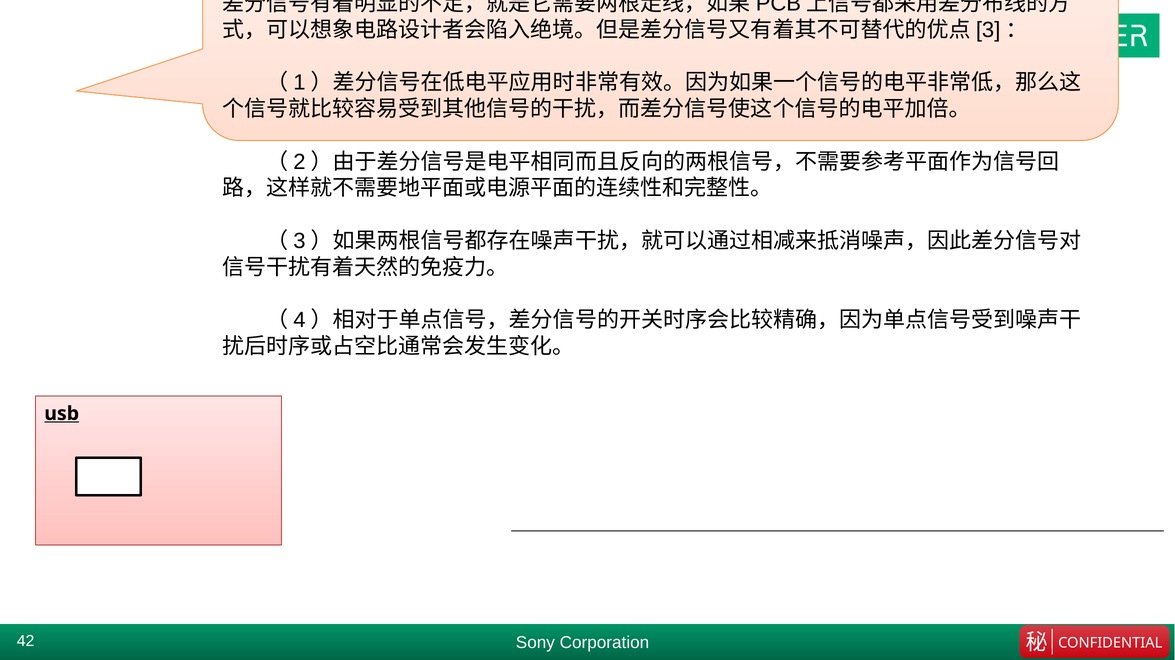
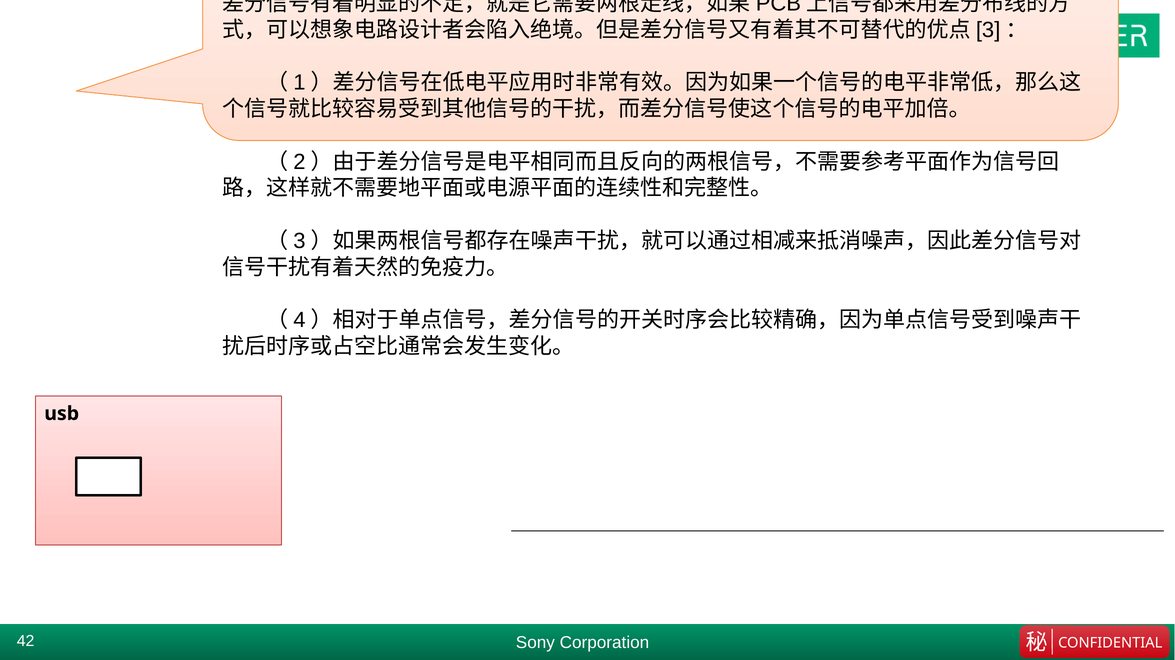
usb underline: present -> none
